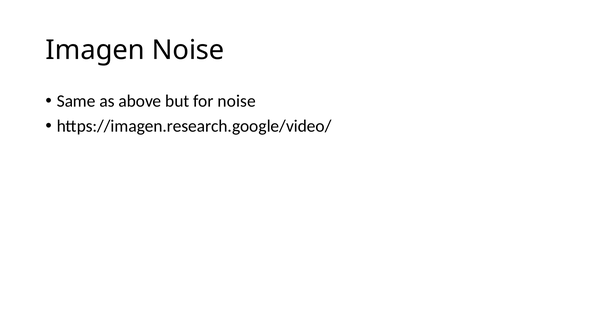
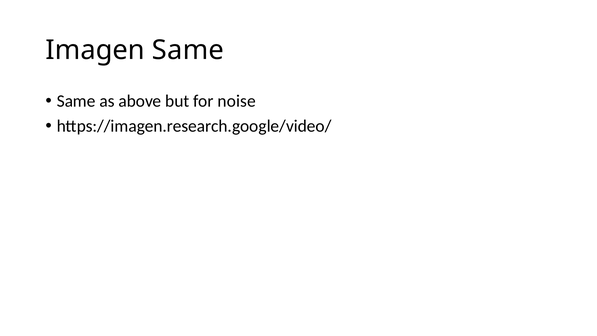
Imagen Noise: Noise -> Same
